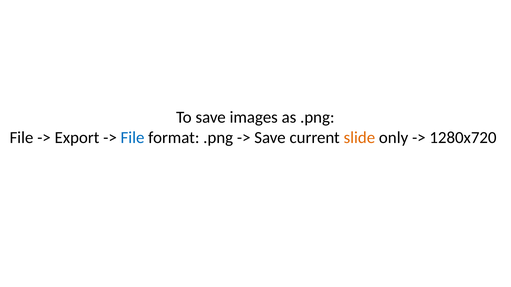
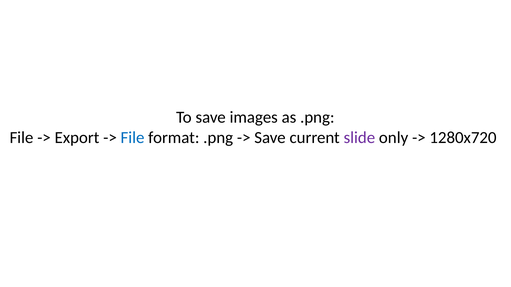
slide colour: orange -> purple
